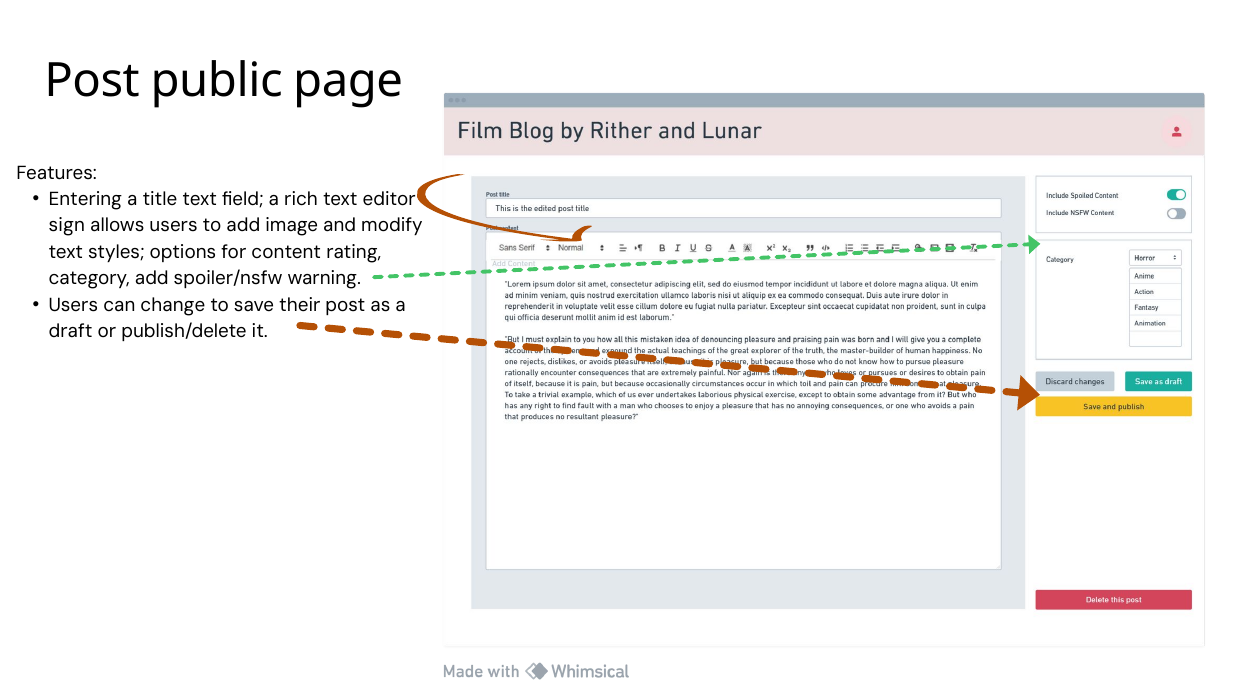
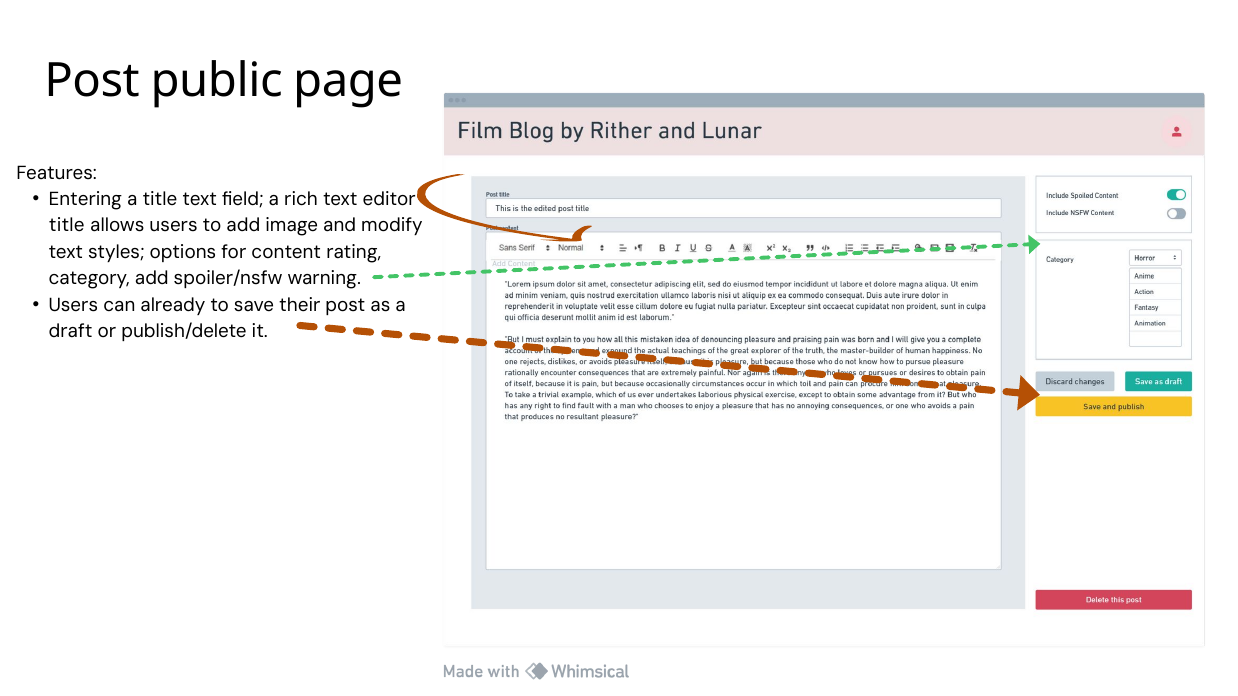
sign at (67, 226): sign -> title
change: change -> already
